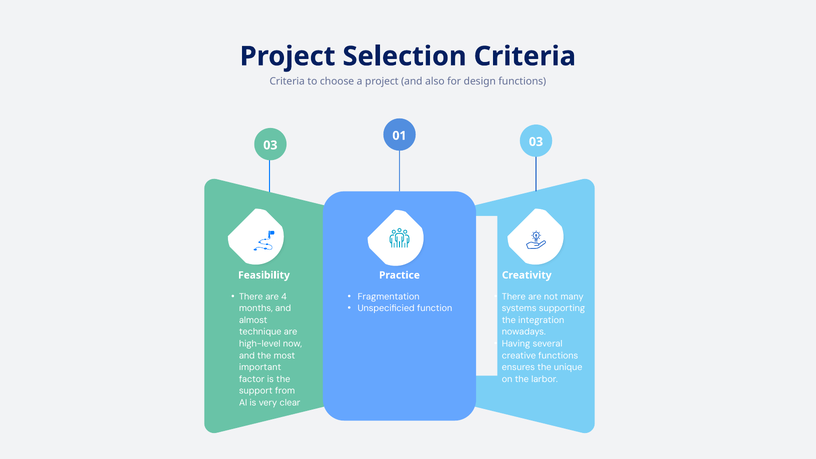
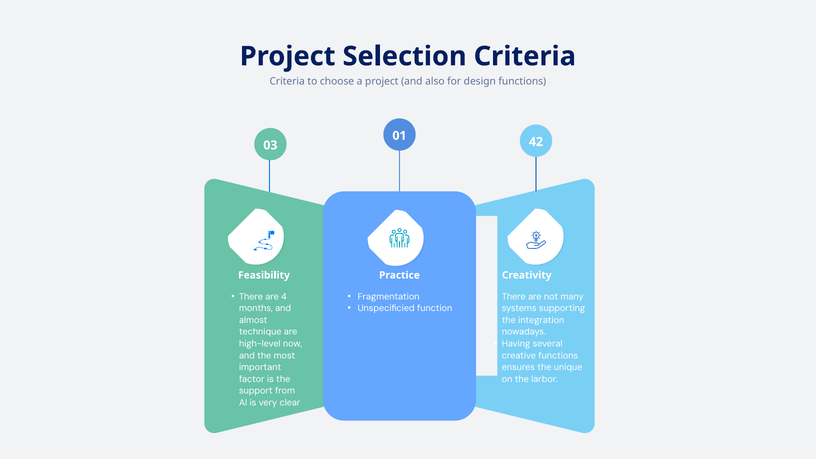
03 03: 03 -> 42
